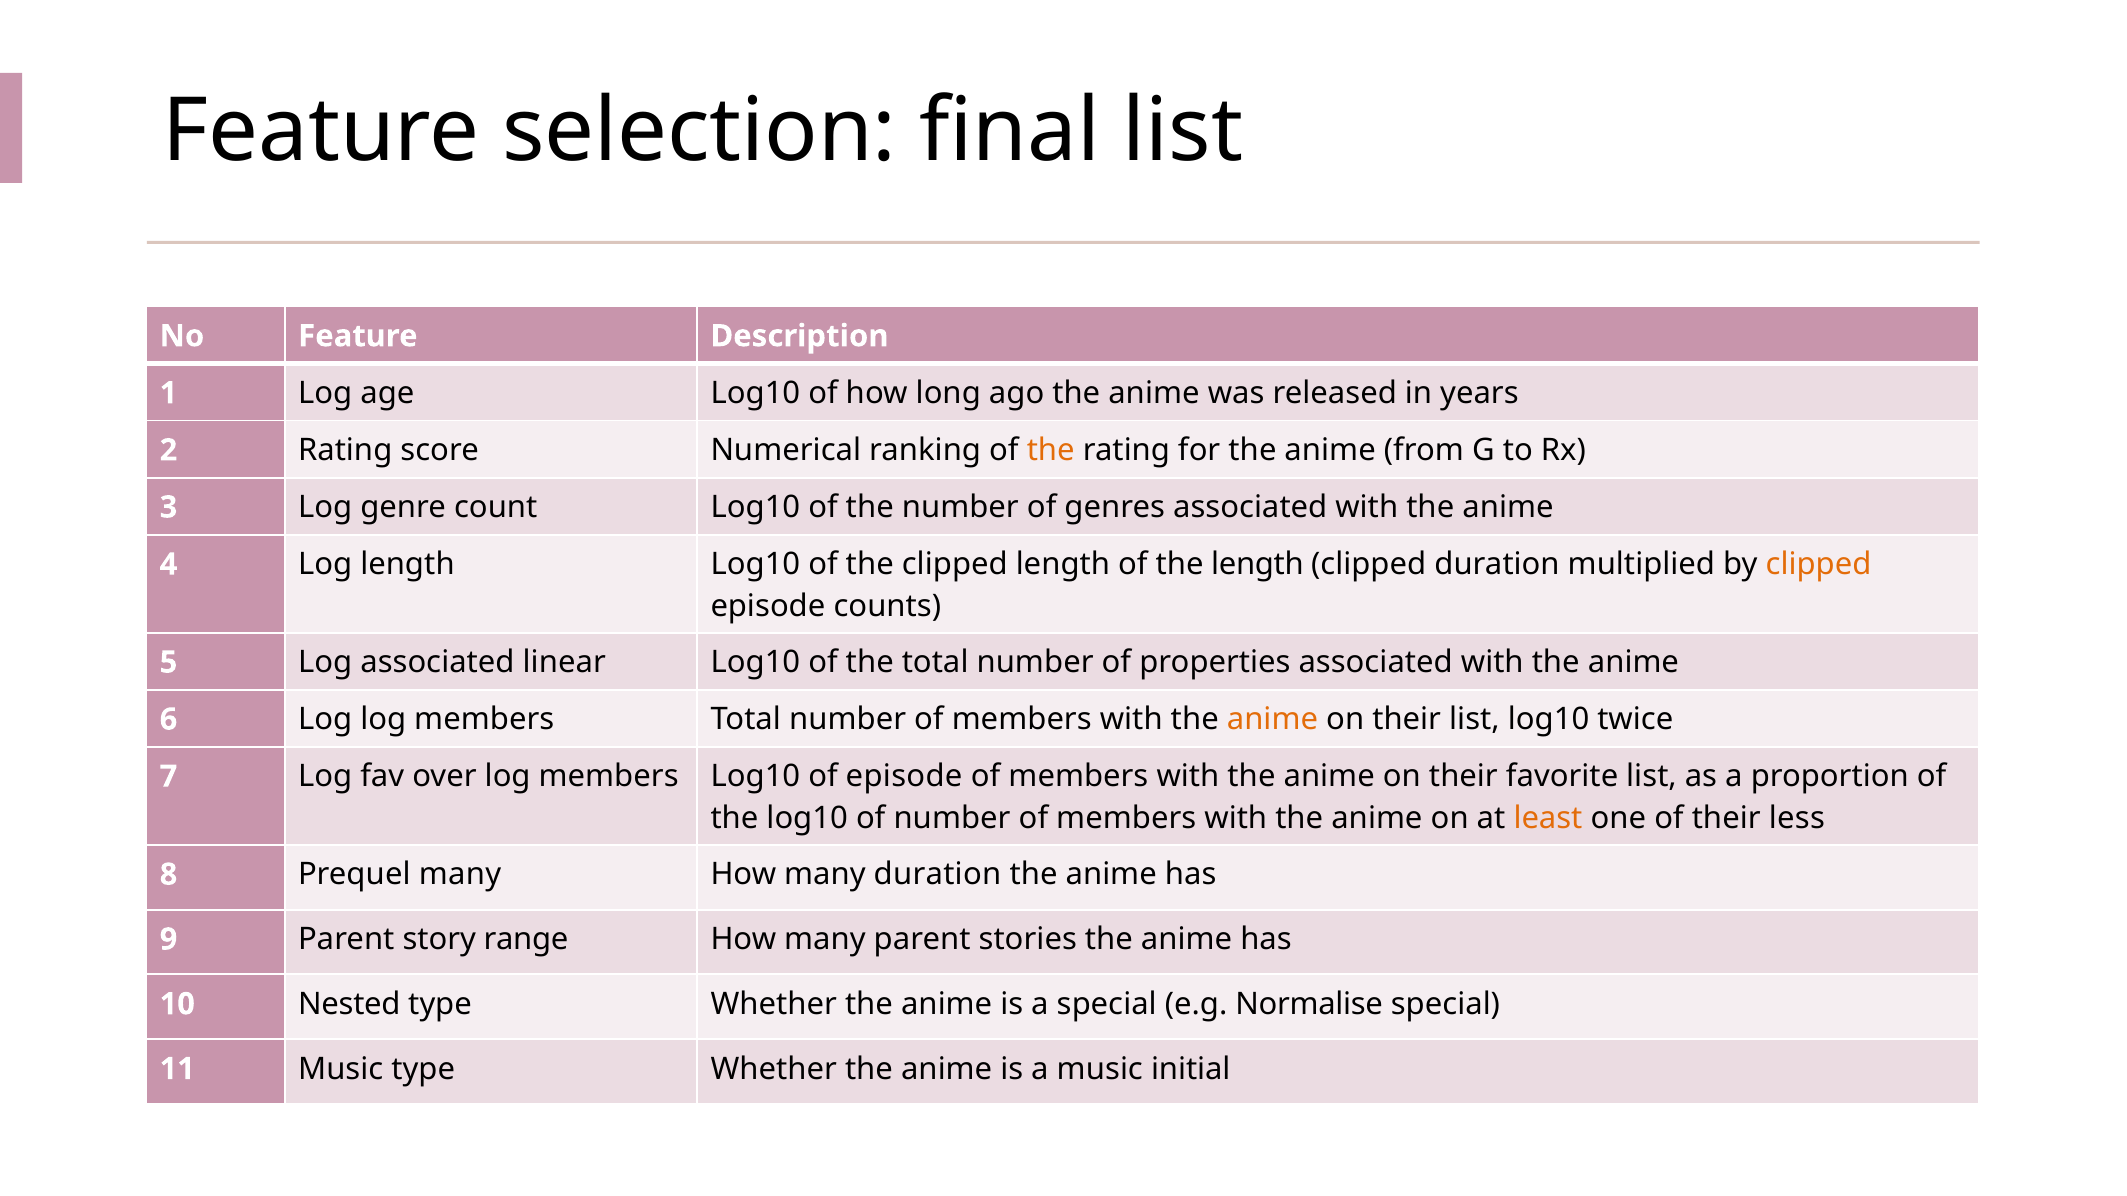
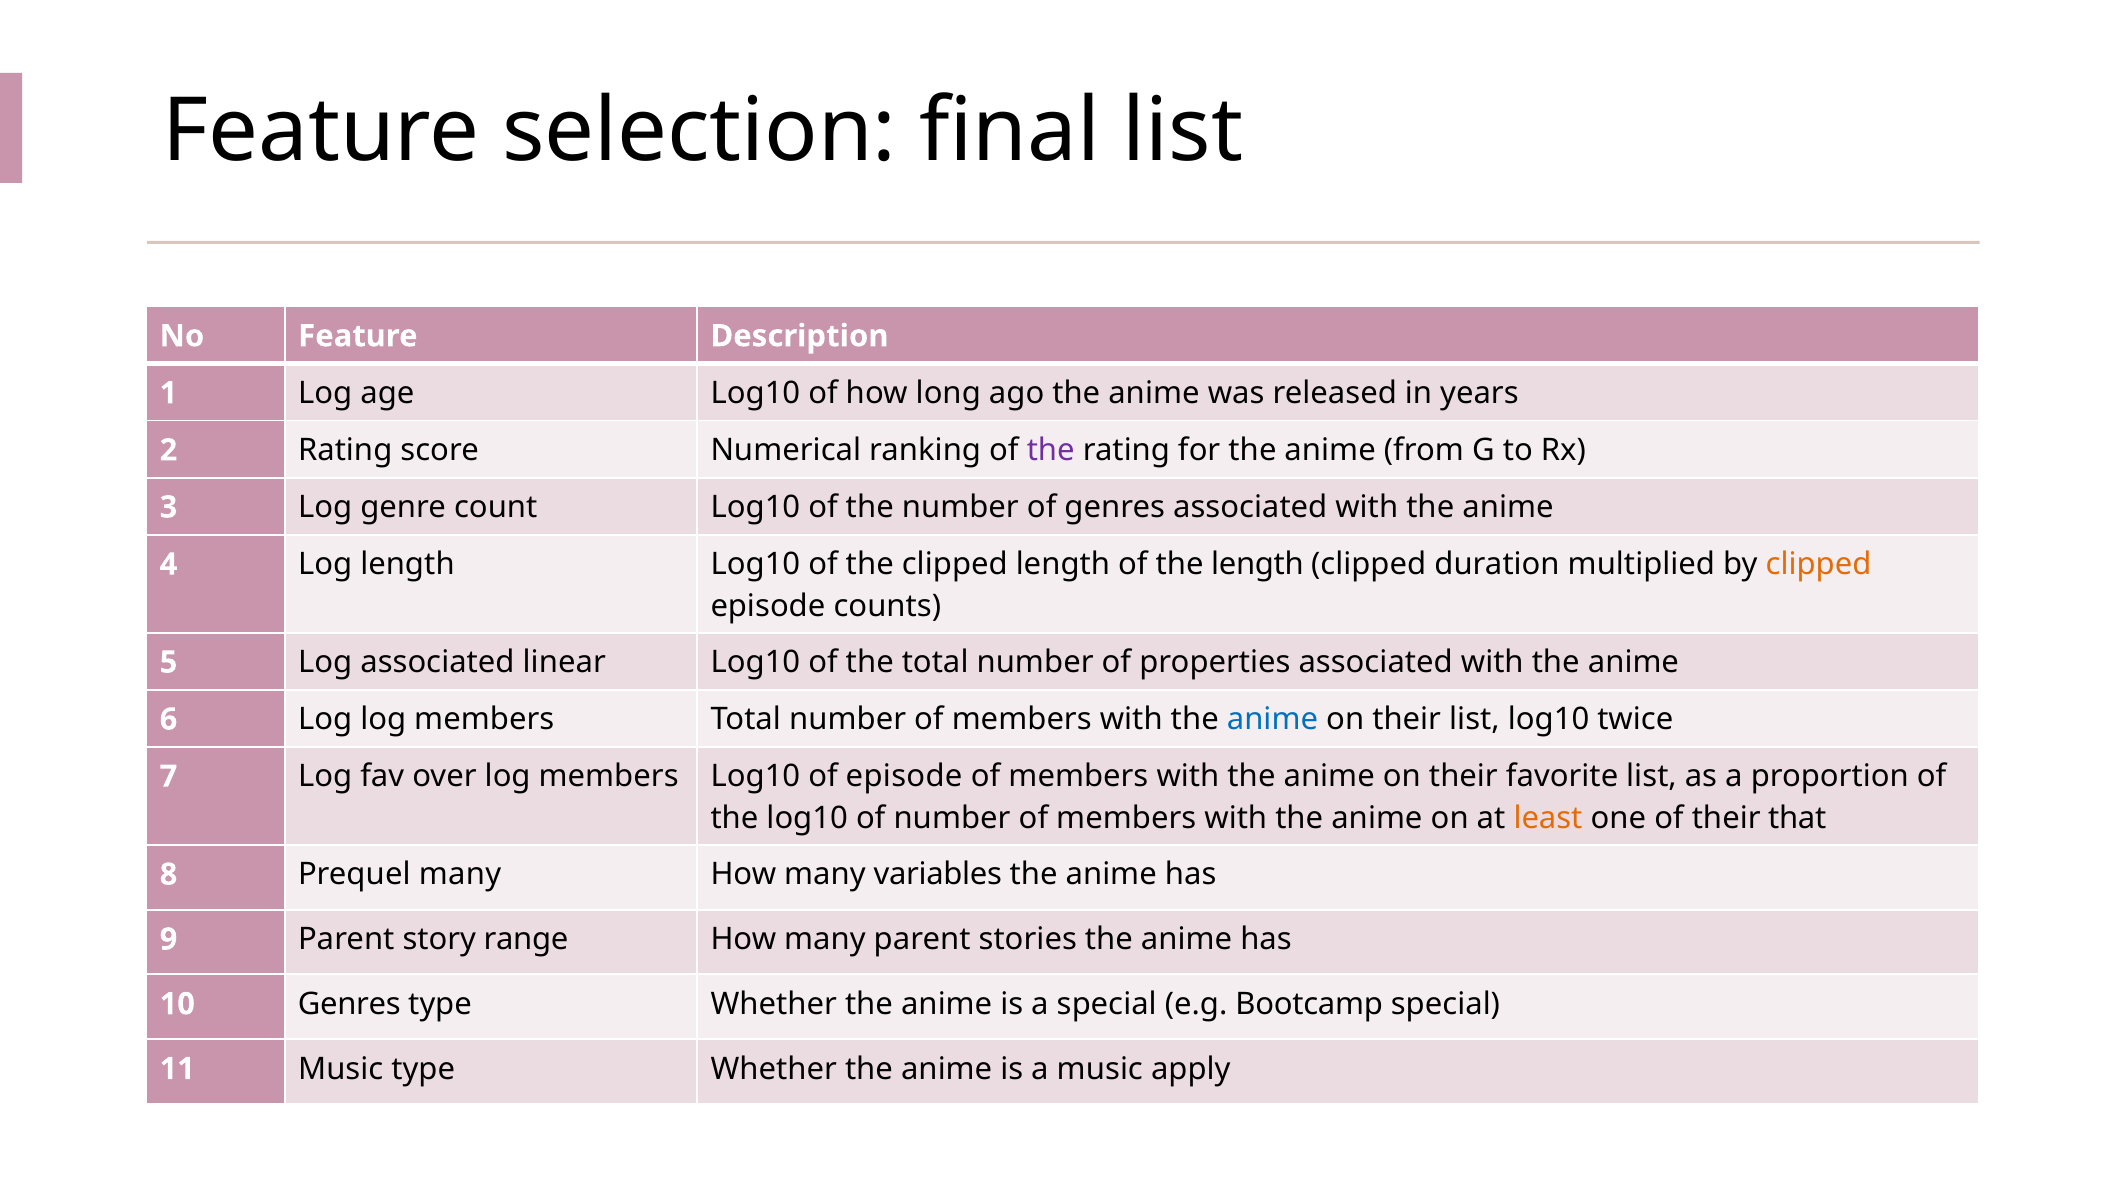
the at (1051, 450) colour: orange -> purple
anime at (1272, 720) colour: orange -> blue
less: less -> that
many duration: duration -> variables
10 Nested: Nested -> Genres
Normalise: Normalise -> Bootcamp
initial: initial -> apply
